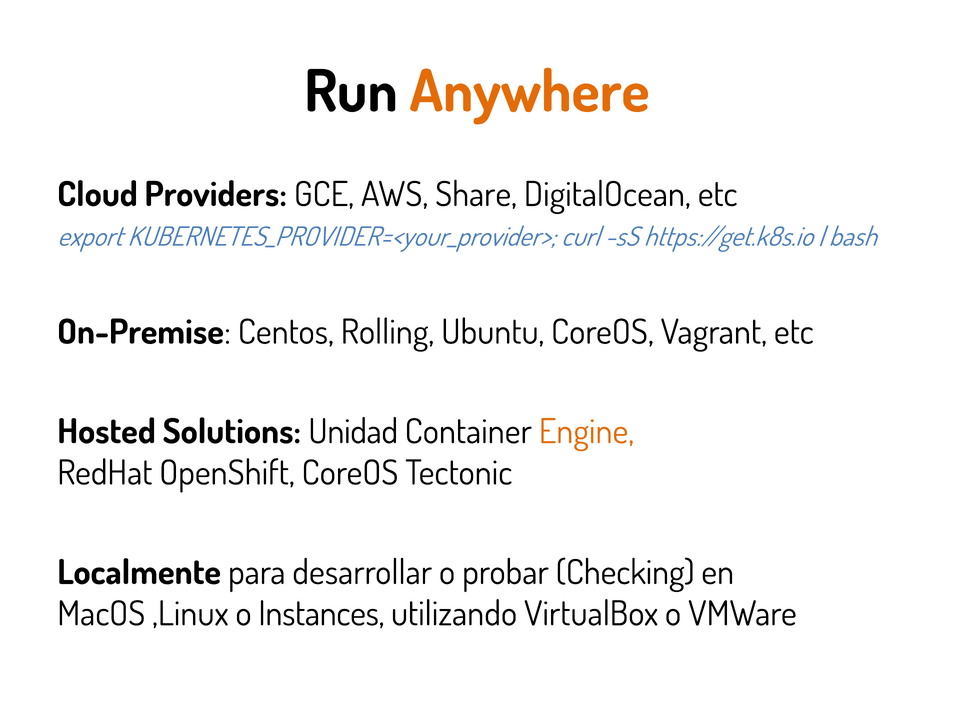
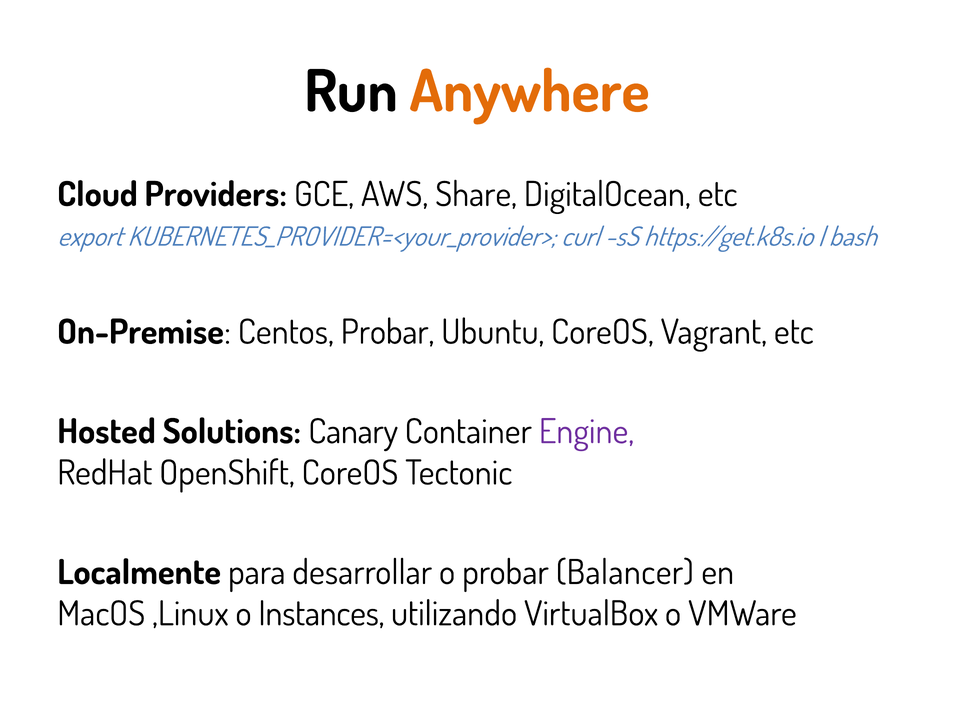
Centos Rolling: Rolling -> Probar
Unidad: Unidad -> Canary
Engine colour: orange -> purple
Checking: Checking -> Balancer
